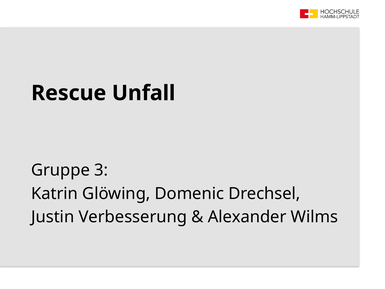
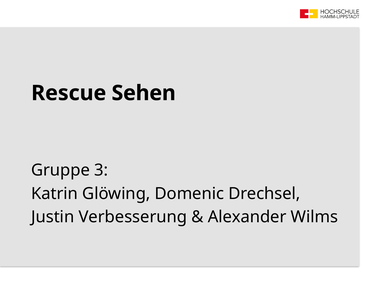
Unfall: Unfall -> Sehen
